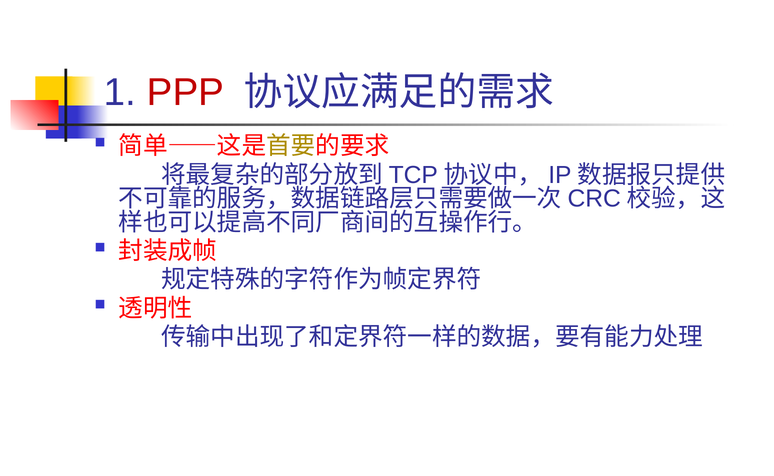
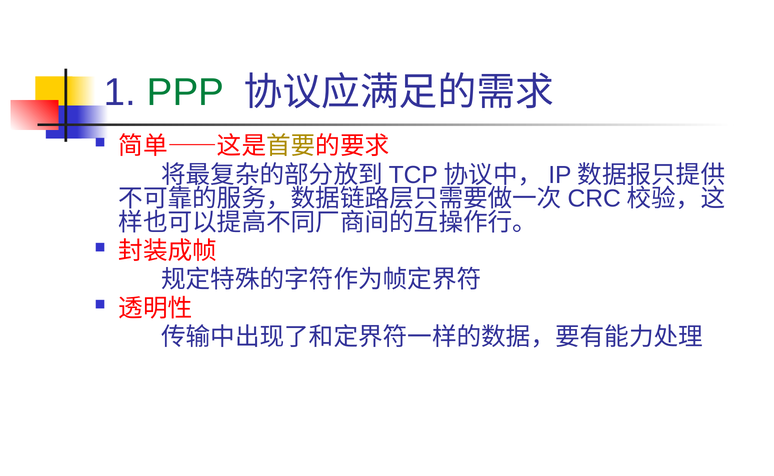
PPP colour: red -> green
